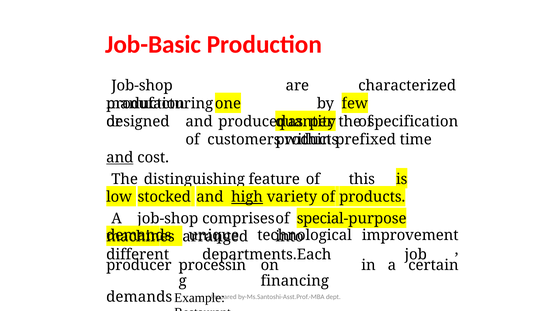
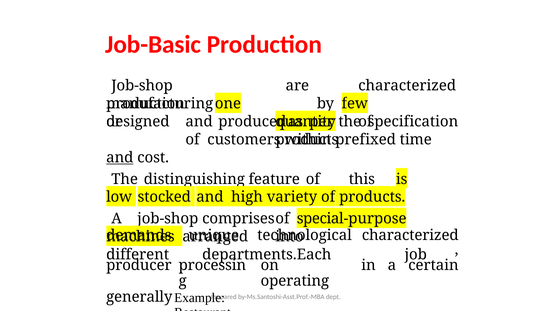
high underline: present -> none
improvement at (410, 235): improvement -> characterized
financing: financing -> operating
demands at (139, 296): demands -> generally
